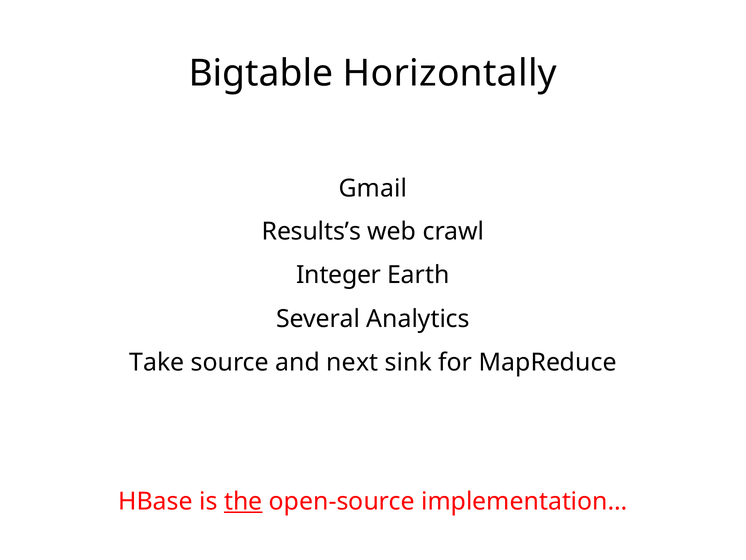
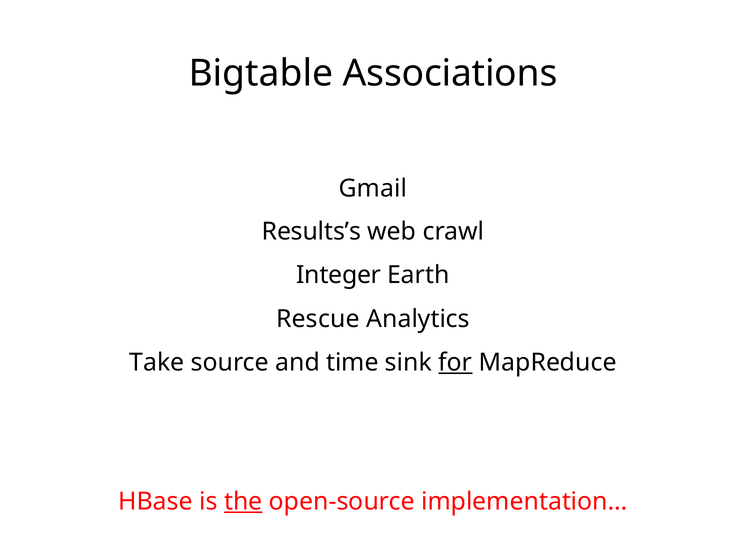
Horizontally: Horizontally -> Associations
Several: Several -> Rescue
next: next -> time
for underline: none -> present
